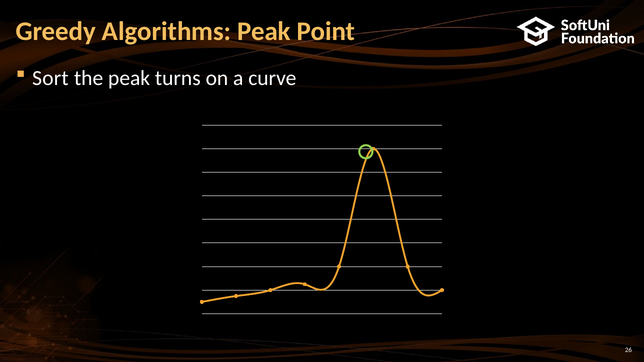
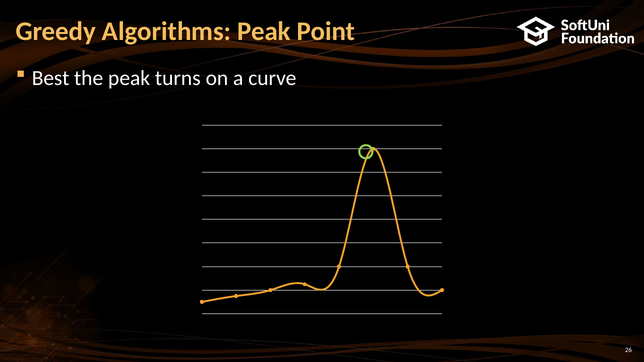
Sort: Sort -> Best
